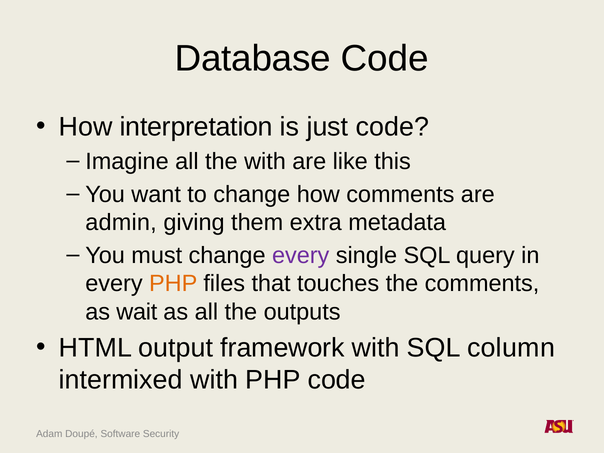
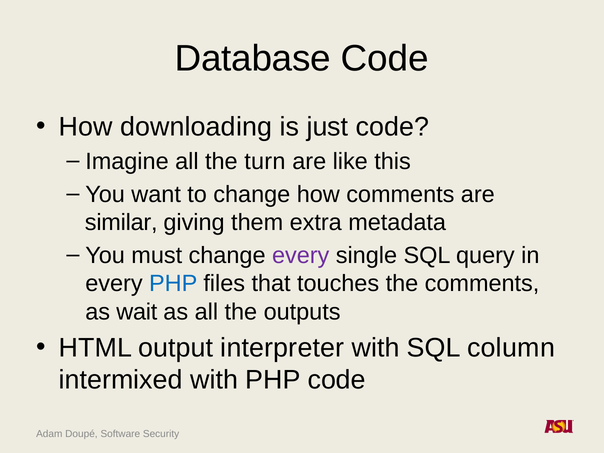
interpretation: interpretation -> downloading
the with: with -> turn
admin: admin -> similar
PHP at (173, 284) colour: orange -> blue
framework: framework -> interpreter
